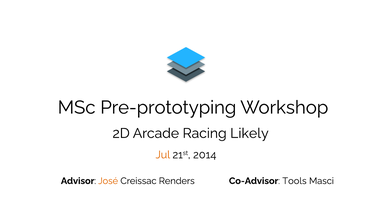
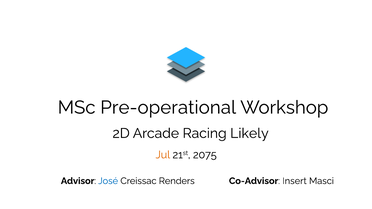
Pre-prototyping: Pre-prototyping -> Pre-operational
2014: 2014 -> 2075
José colour: orange -> blue
Tools: Tools -> Insert
